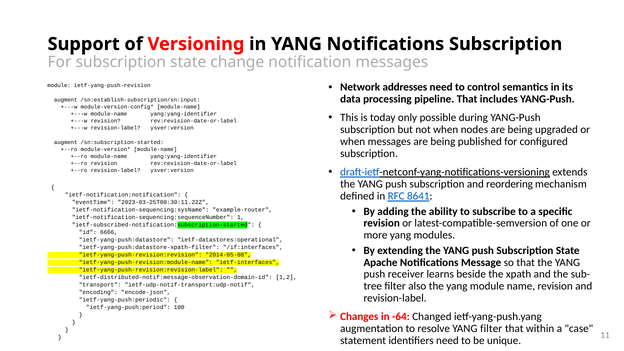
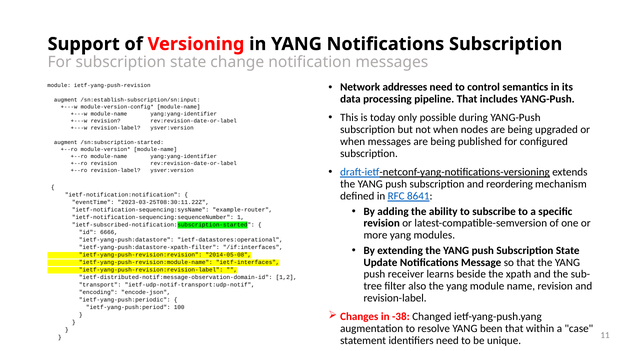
Apache: Apache -> Update
-64: -64 -> -38
YANG filter: filter -> been
